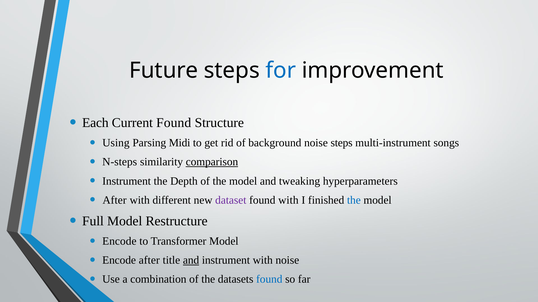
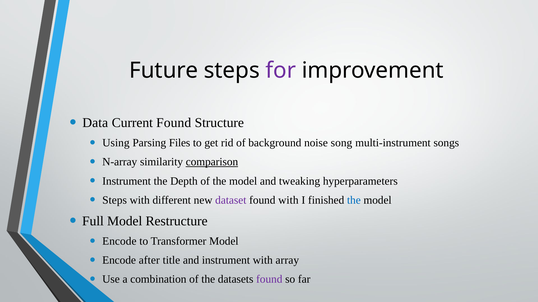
for colour: blue -> purple
Each: Each -> Data
Midi: Midi -> Files
noise steps: steps -> song
N-steps: N-steps -> N-array
After at (115, 200): After -> Steps
and at (191, 261) underline: present -> none
with noise: noise -> array
found at (269, 280) colour: blue -> purple
